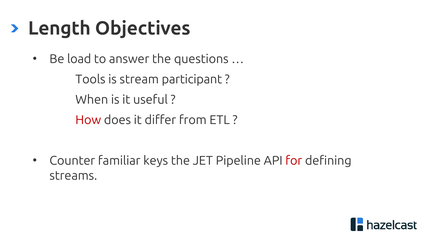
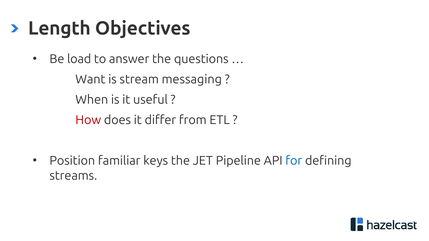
Tools: Tools -> Want
participant: participant -> messaging
Counter: Counter -> Position
for colour: red -> blue
